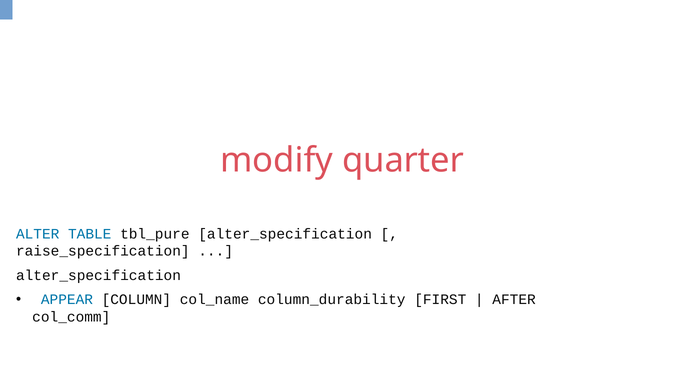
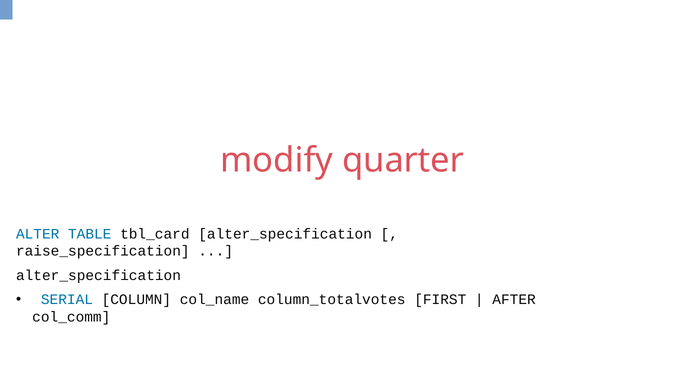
tbl_pure: tbl_pure -> tbl_card
APPEAR: APPEAR -> SERIAL
column_durability: column_durability -> column_totalvotes
